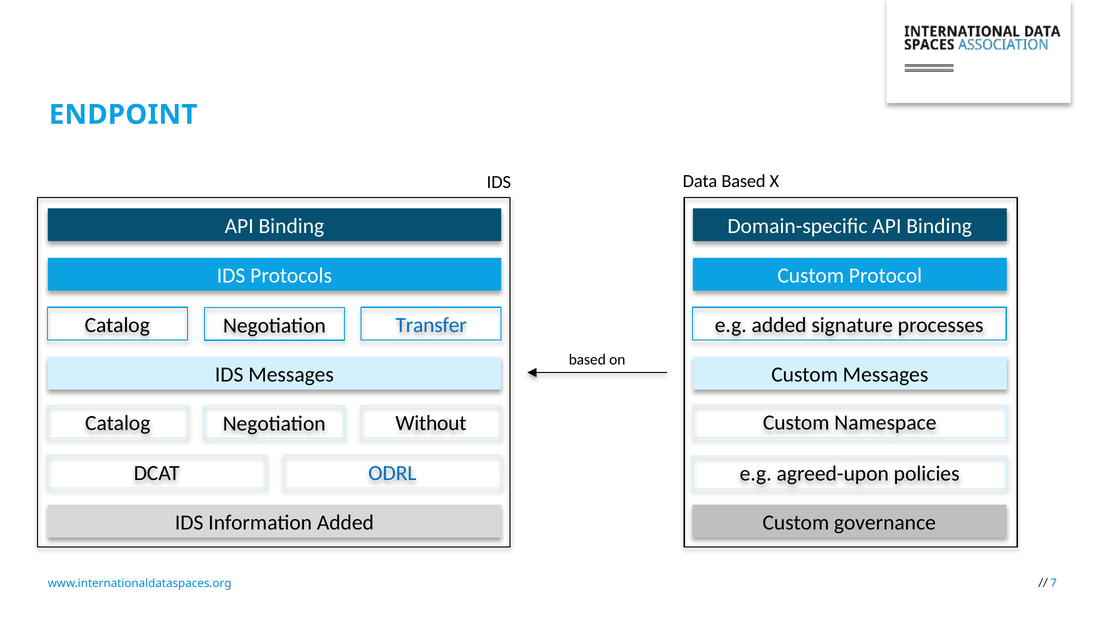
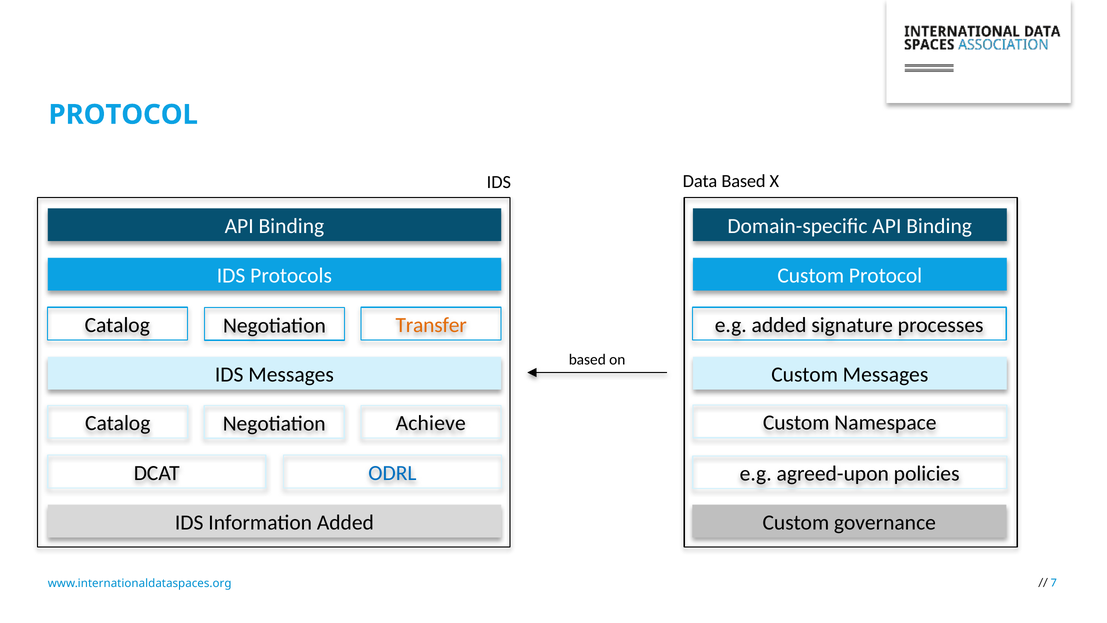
ENDPOINT at (123, 115): ENDPOINT -> PROTOCOL
Transfer colour: blue -> orange
Without: Without -> Achieve
